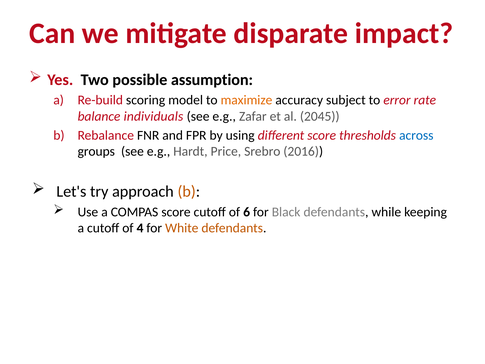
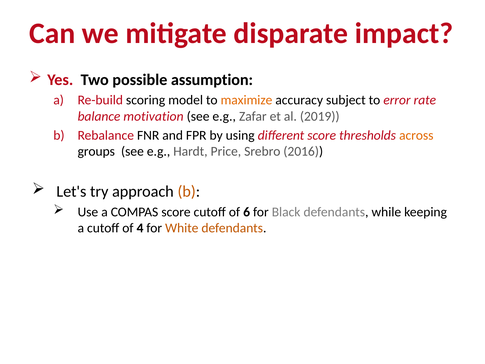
individuals: individuals -> motivation
2045: 2045 -> 2019
across colour: blue -> orange
